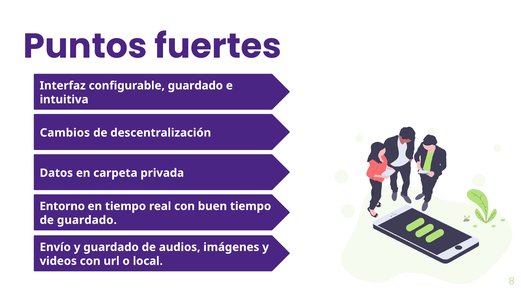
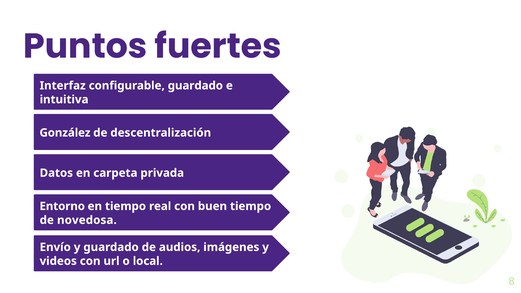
Cambios: Cambios -> González
de guardado: guardado -> novedosa
